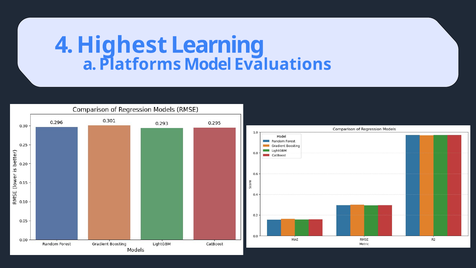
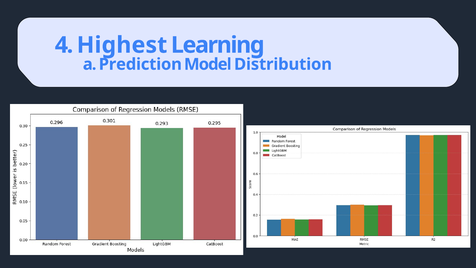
Platforms: Platforms -> Prediction
Evaluations: Evaluations -> Distribution
